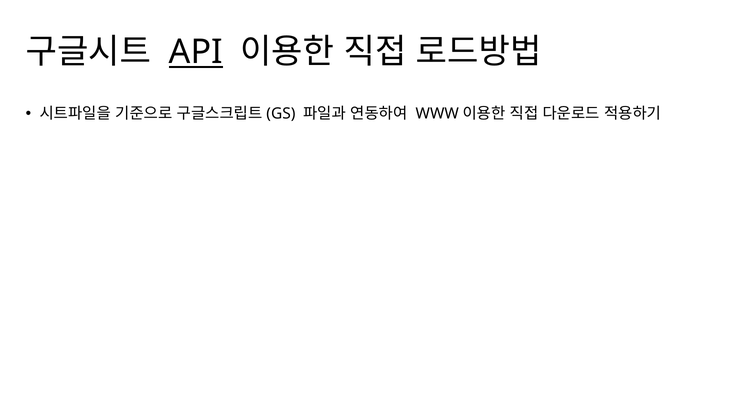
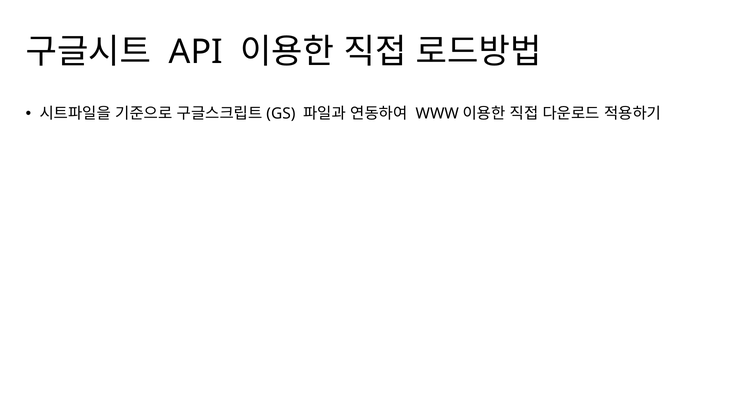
API underline: present -> none
